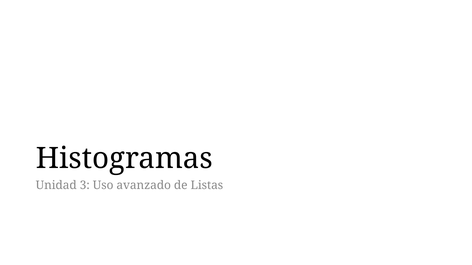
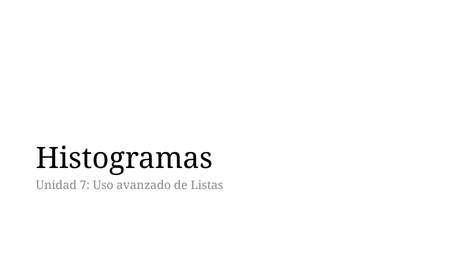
3: 3 -> 7
